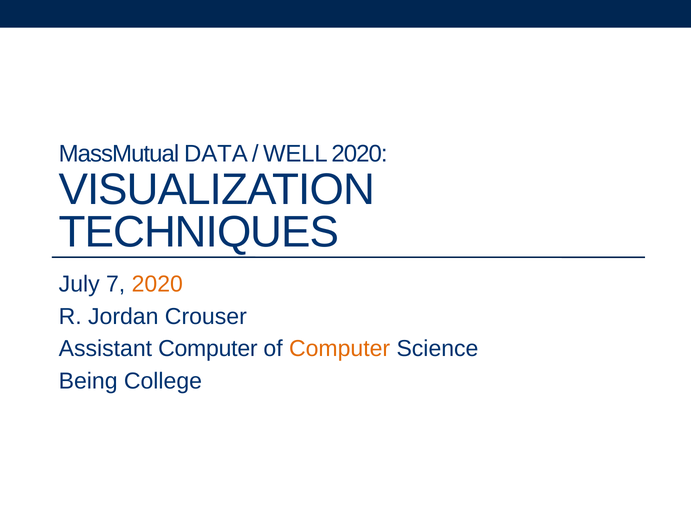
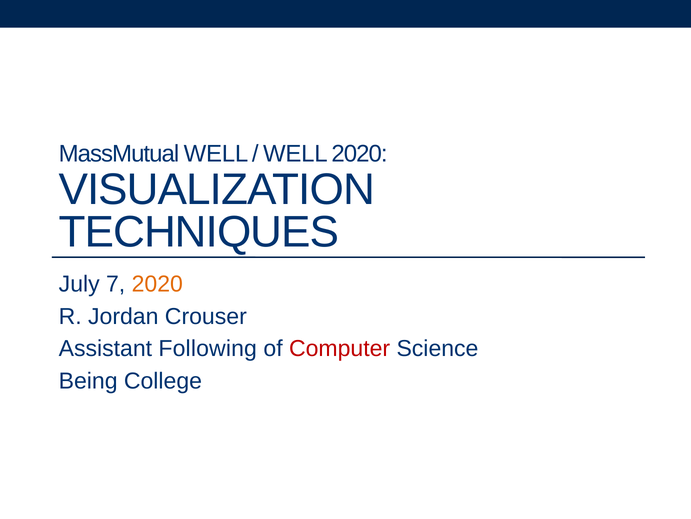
MassMutual DATA: DATA -> WELL
Assistant Computer: Computer -> Following
Computer at (340, 348) colour: orange -> red
